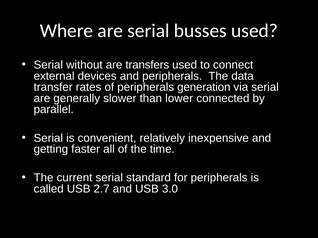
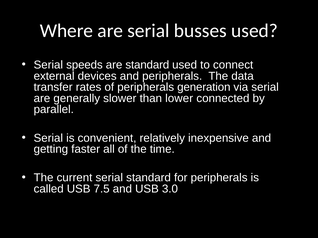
without: without -> speeds
are transfers: transfers -> standard
2.7: 2.7 -> 7.5
